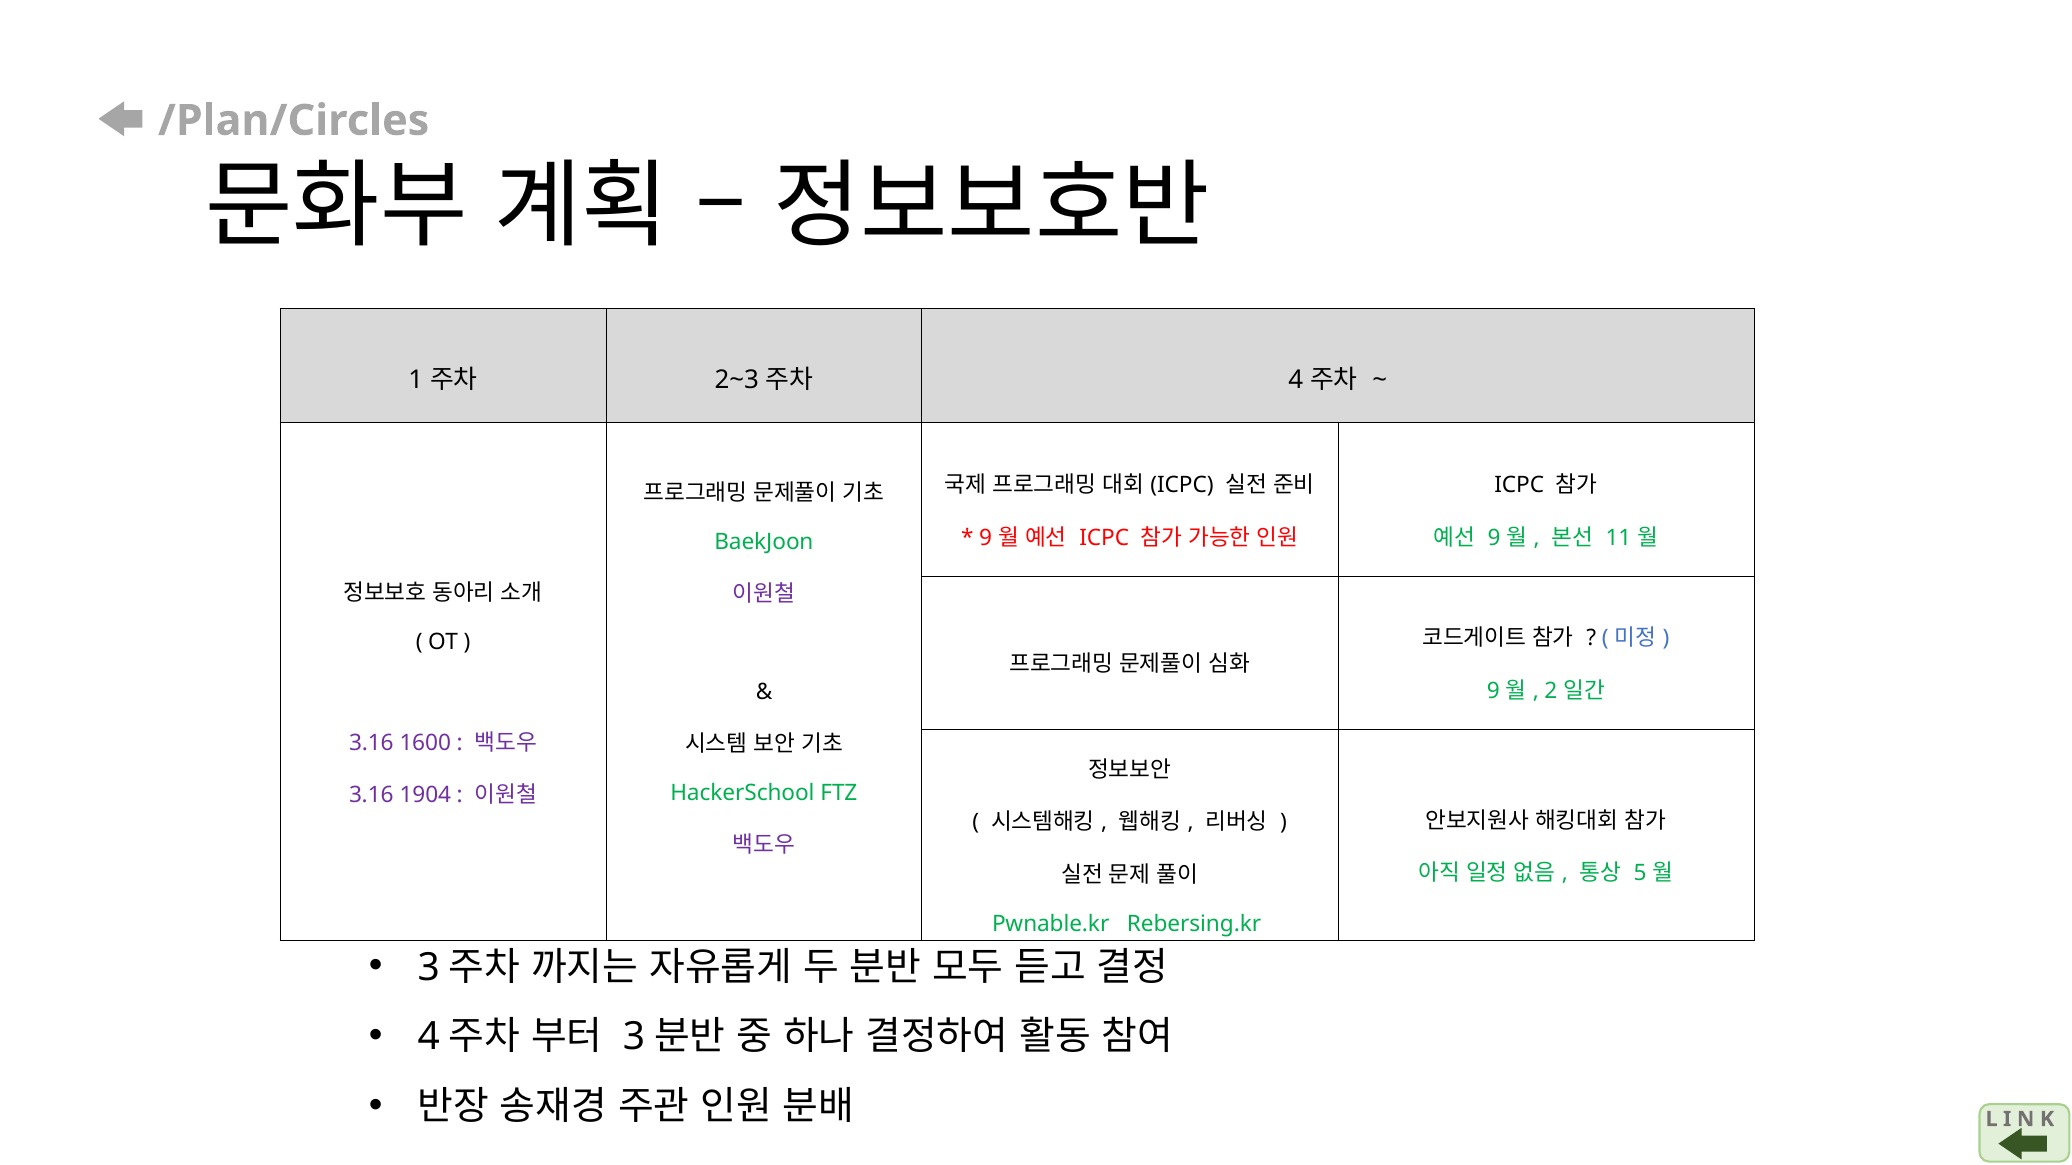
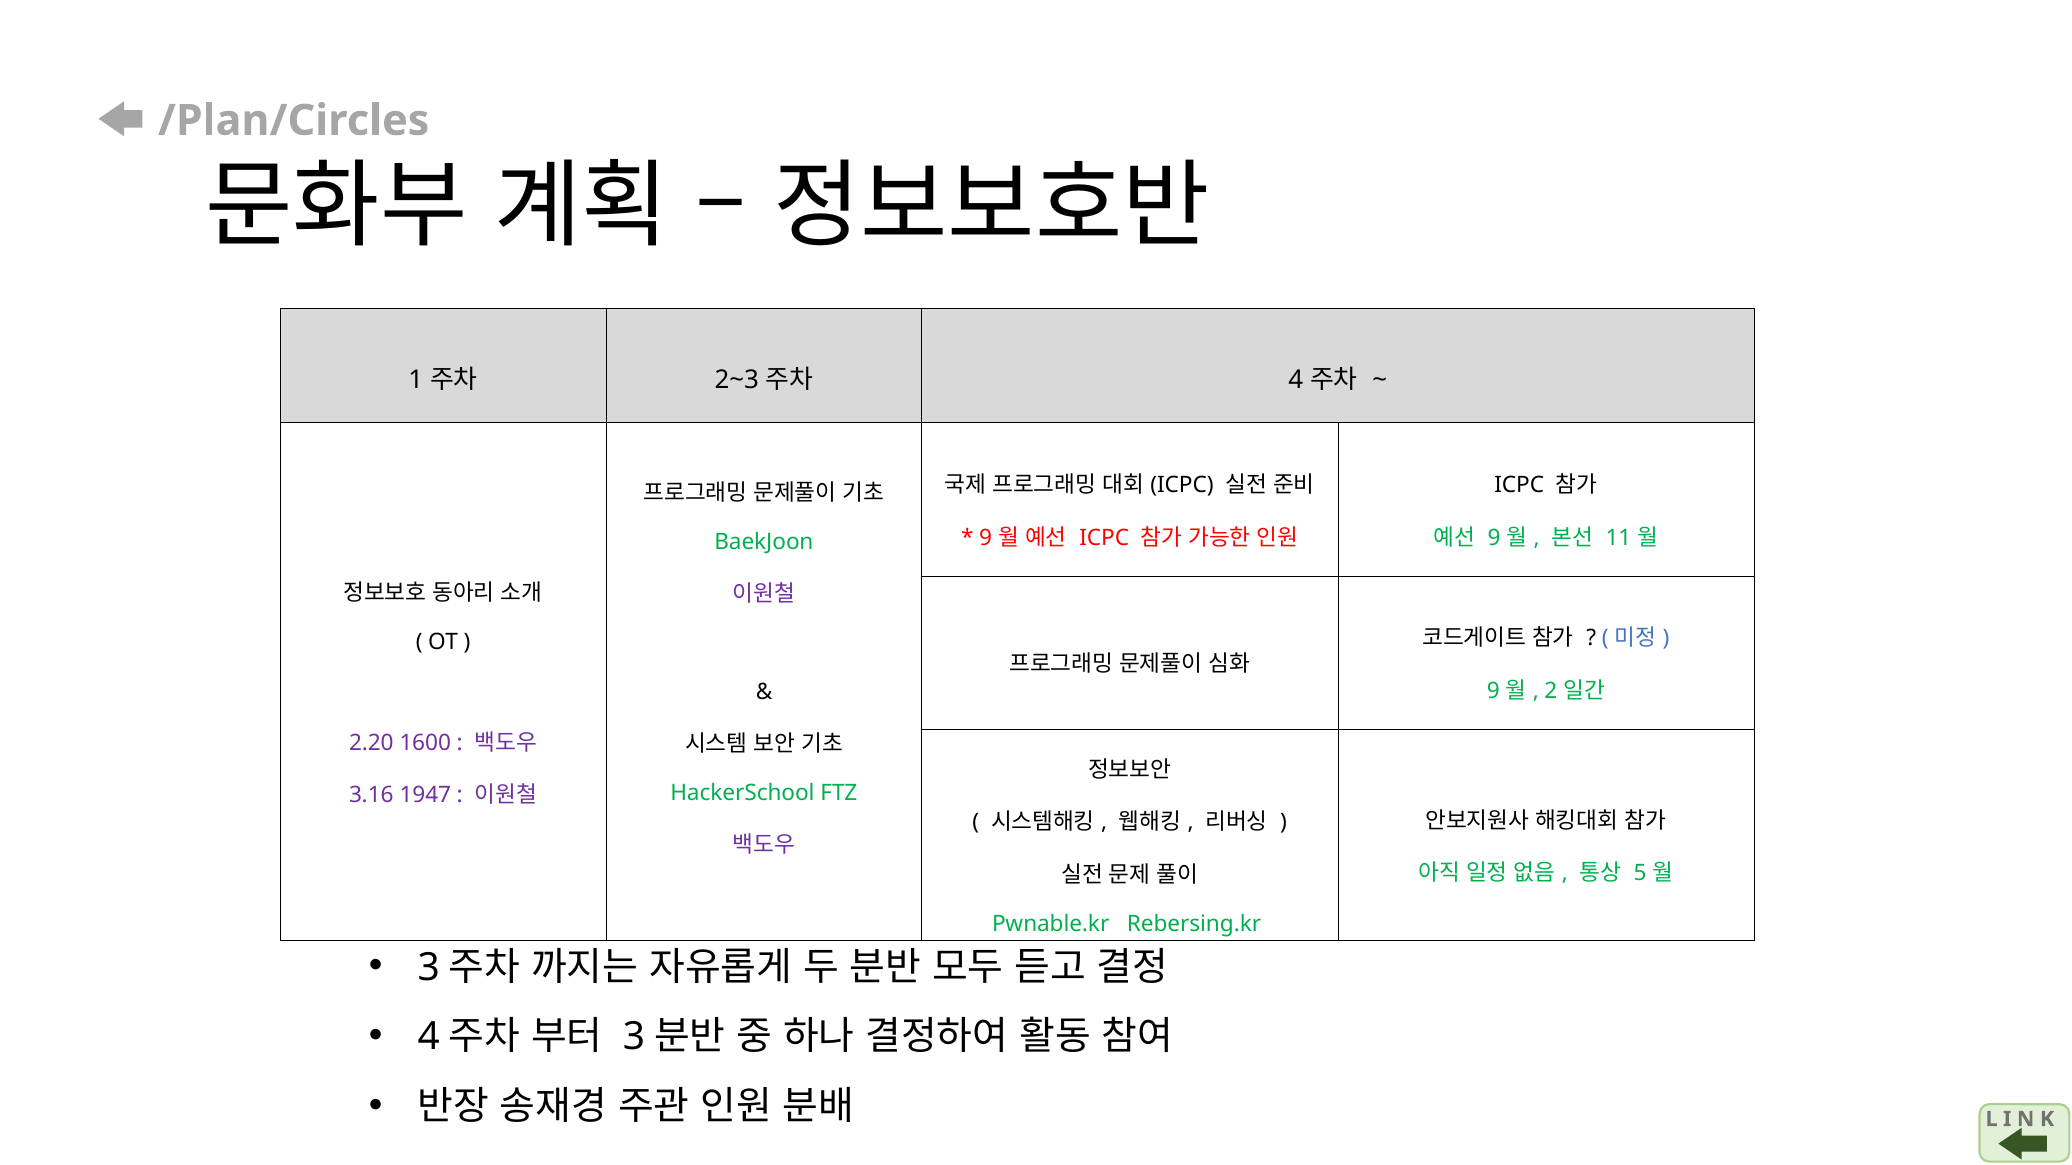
3.16 at (371, 743): 3.16 -> 2.20
1904: 1904 -> 1947
